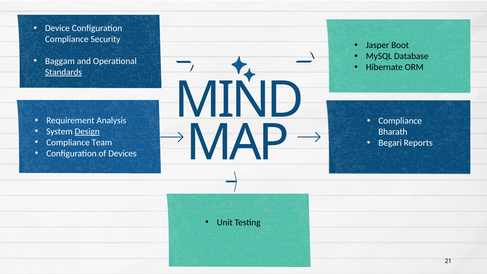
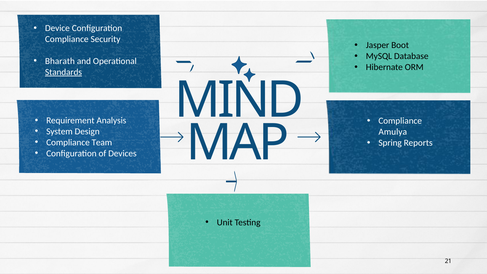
Baggam: Baggam -> Bharath
Design underline: present -> none
Bharath: Bharath -> Amulya
Begari: Begari -> Spring
